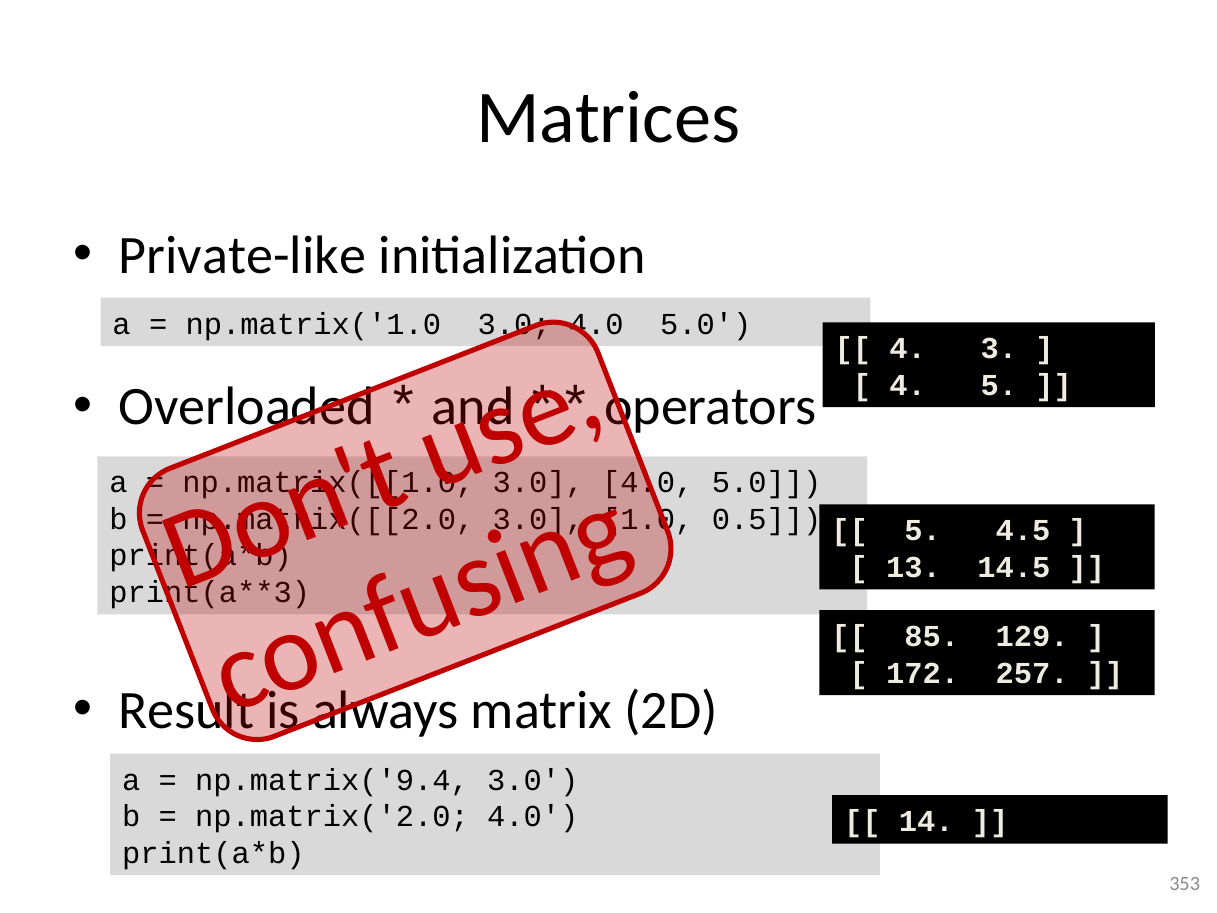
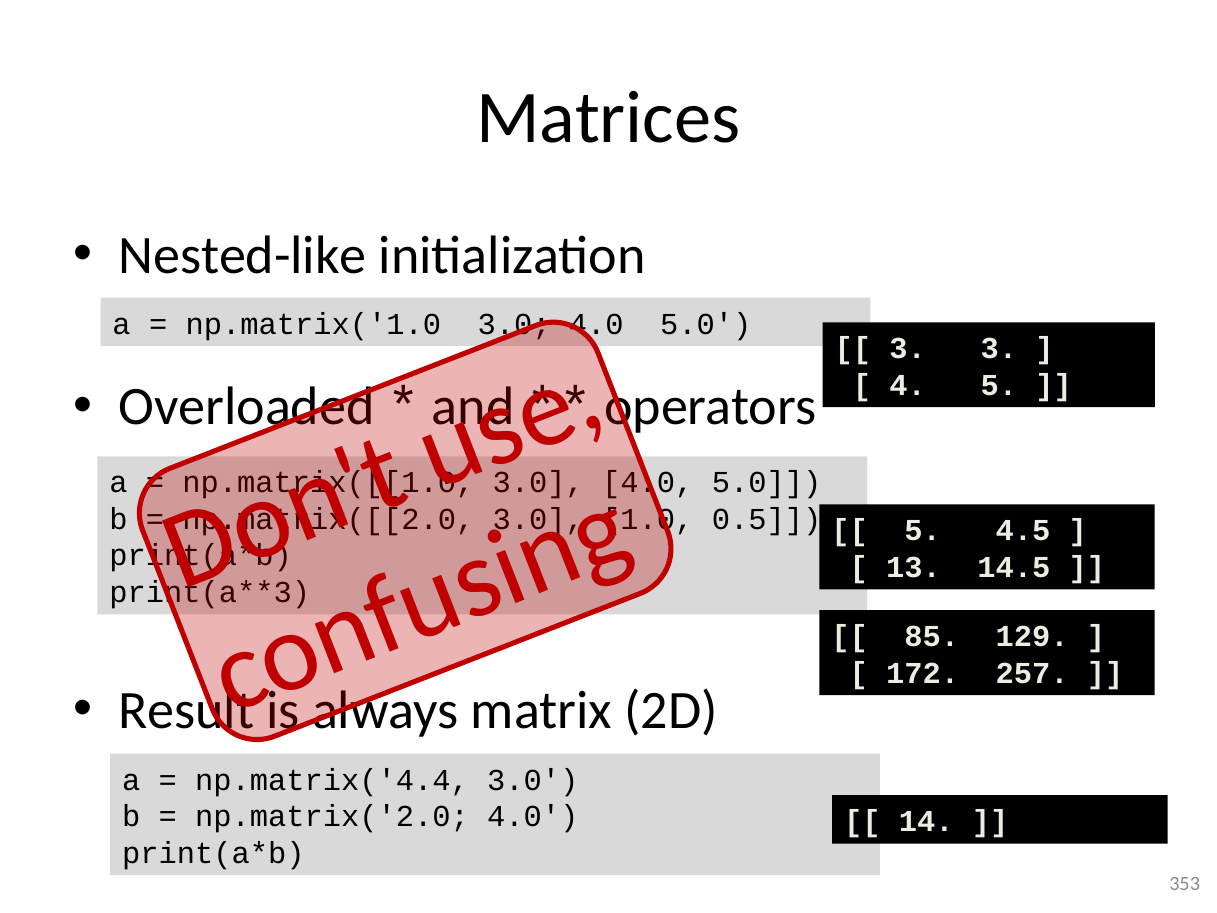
Private-like: Private-like -> Nested-like
4 at (908, 349): 4 -> 3
np.matrix('9.4: np.matrix('9.4 -> np.matrix('4.4
